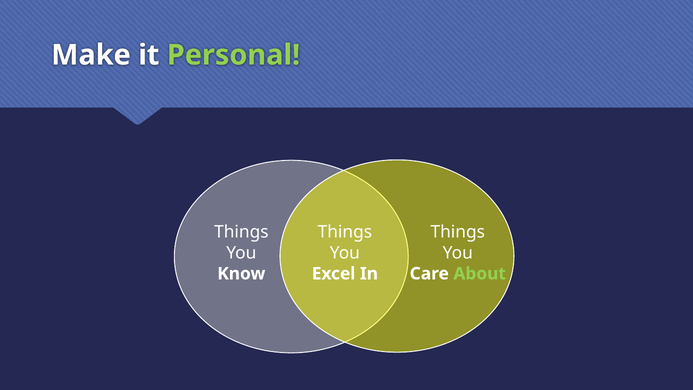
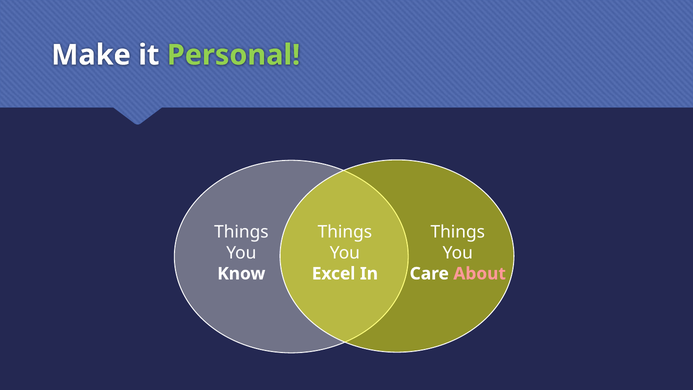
About colour: light green -> pink
